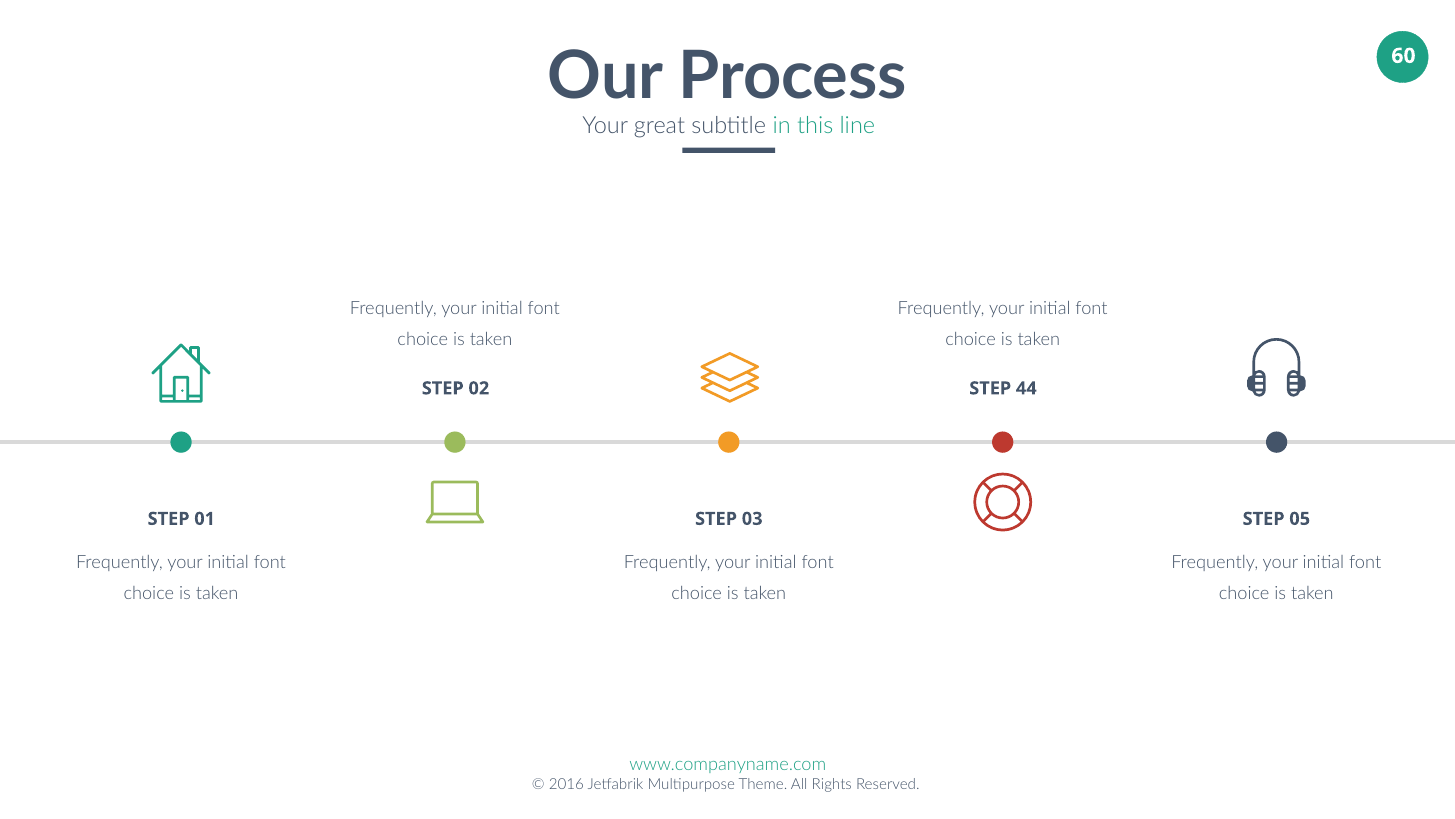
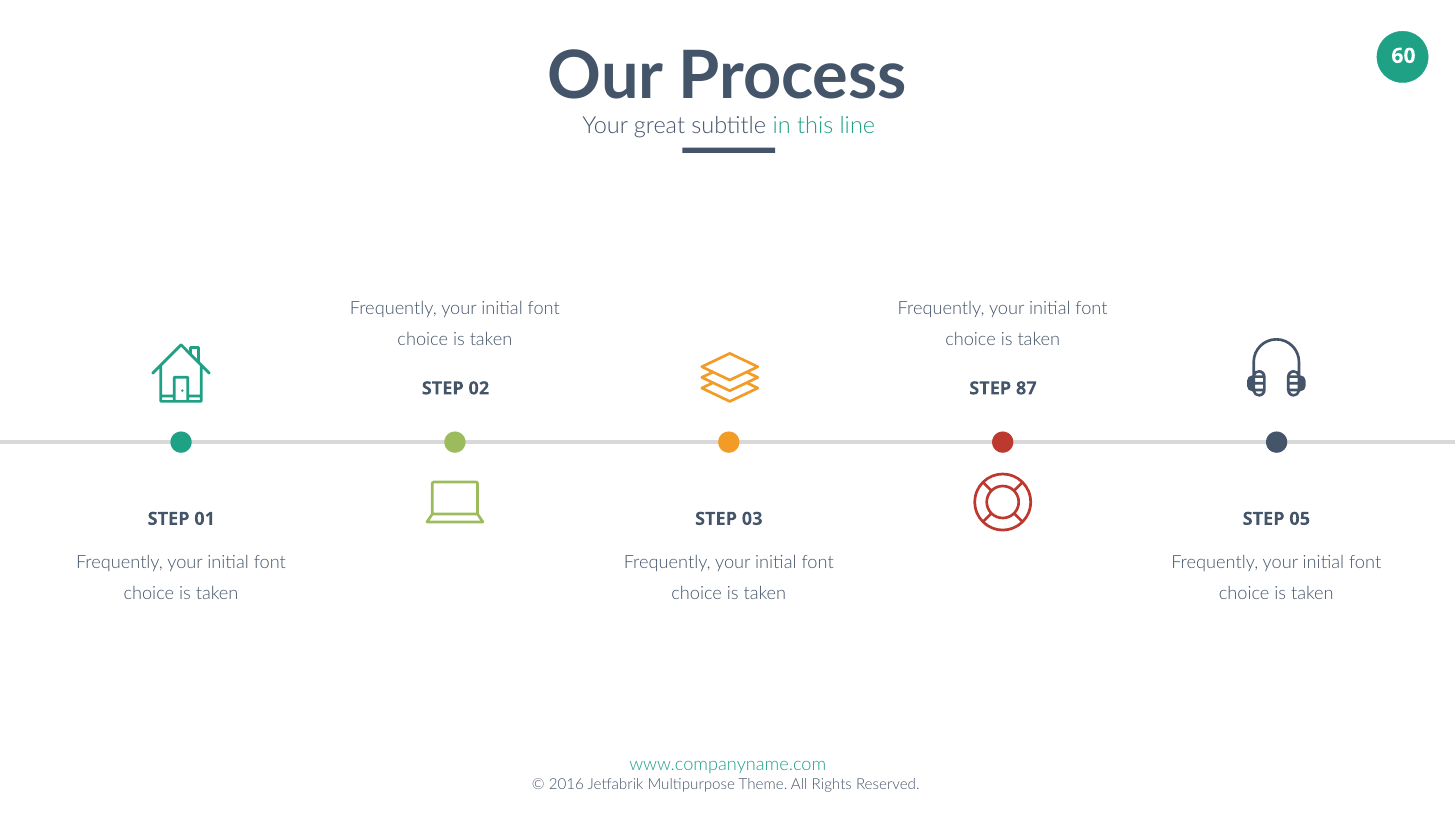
44: 44 -> 87
